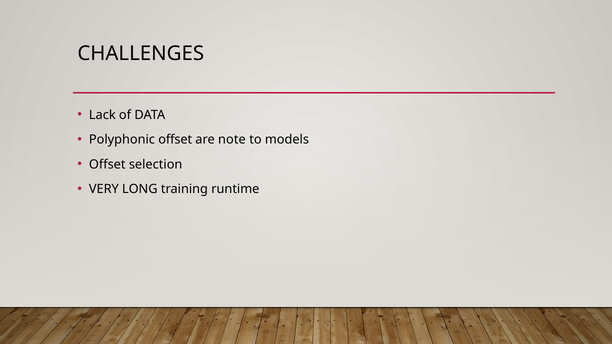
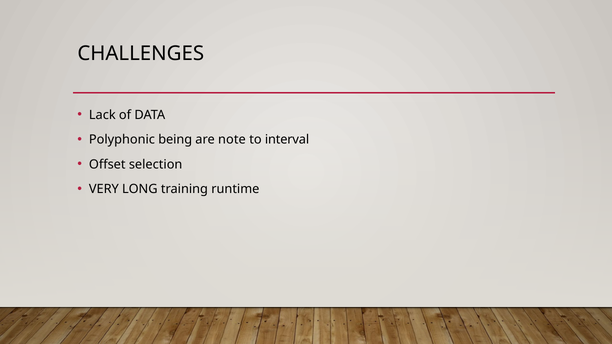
Polyphonic offset: offset -> being
models: models -> interval
